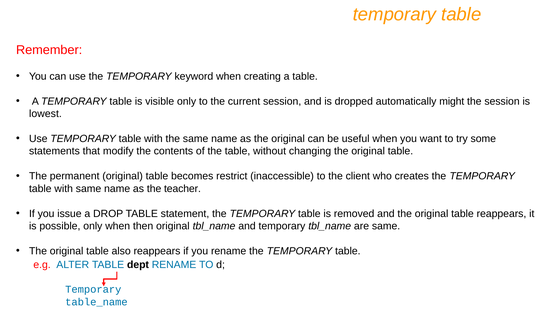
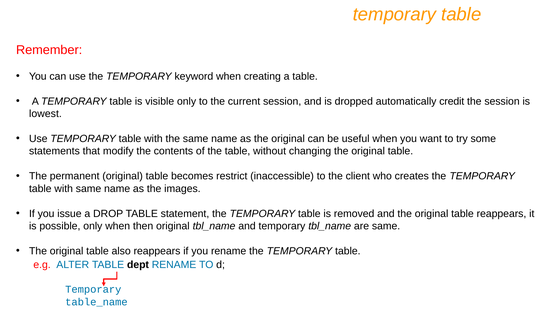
might: might -> credit
teacher: teacher -> images
